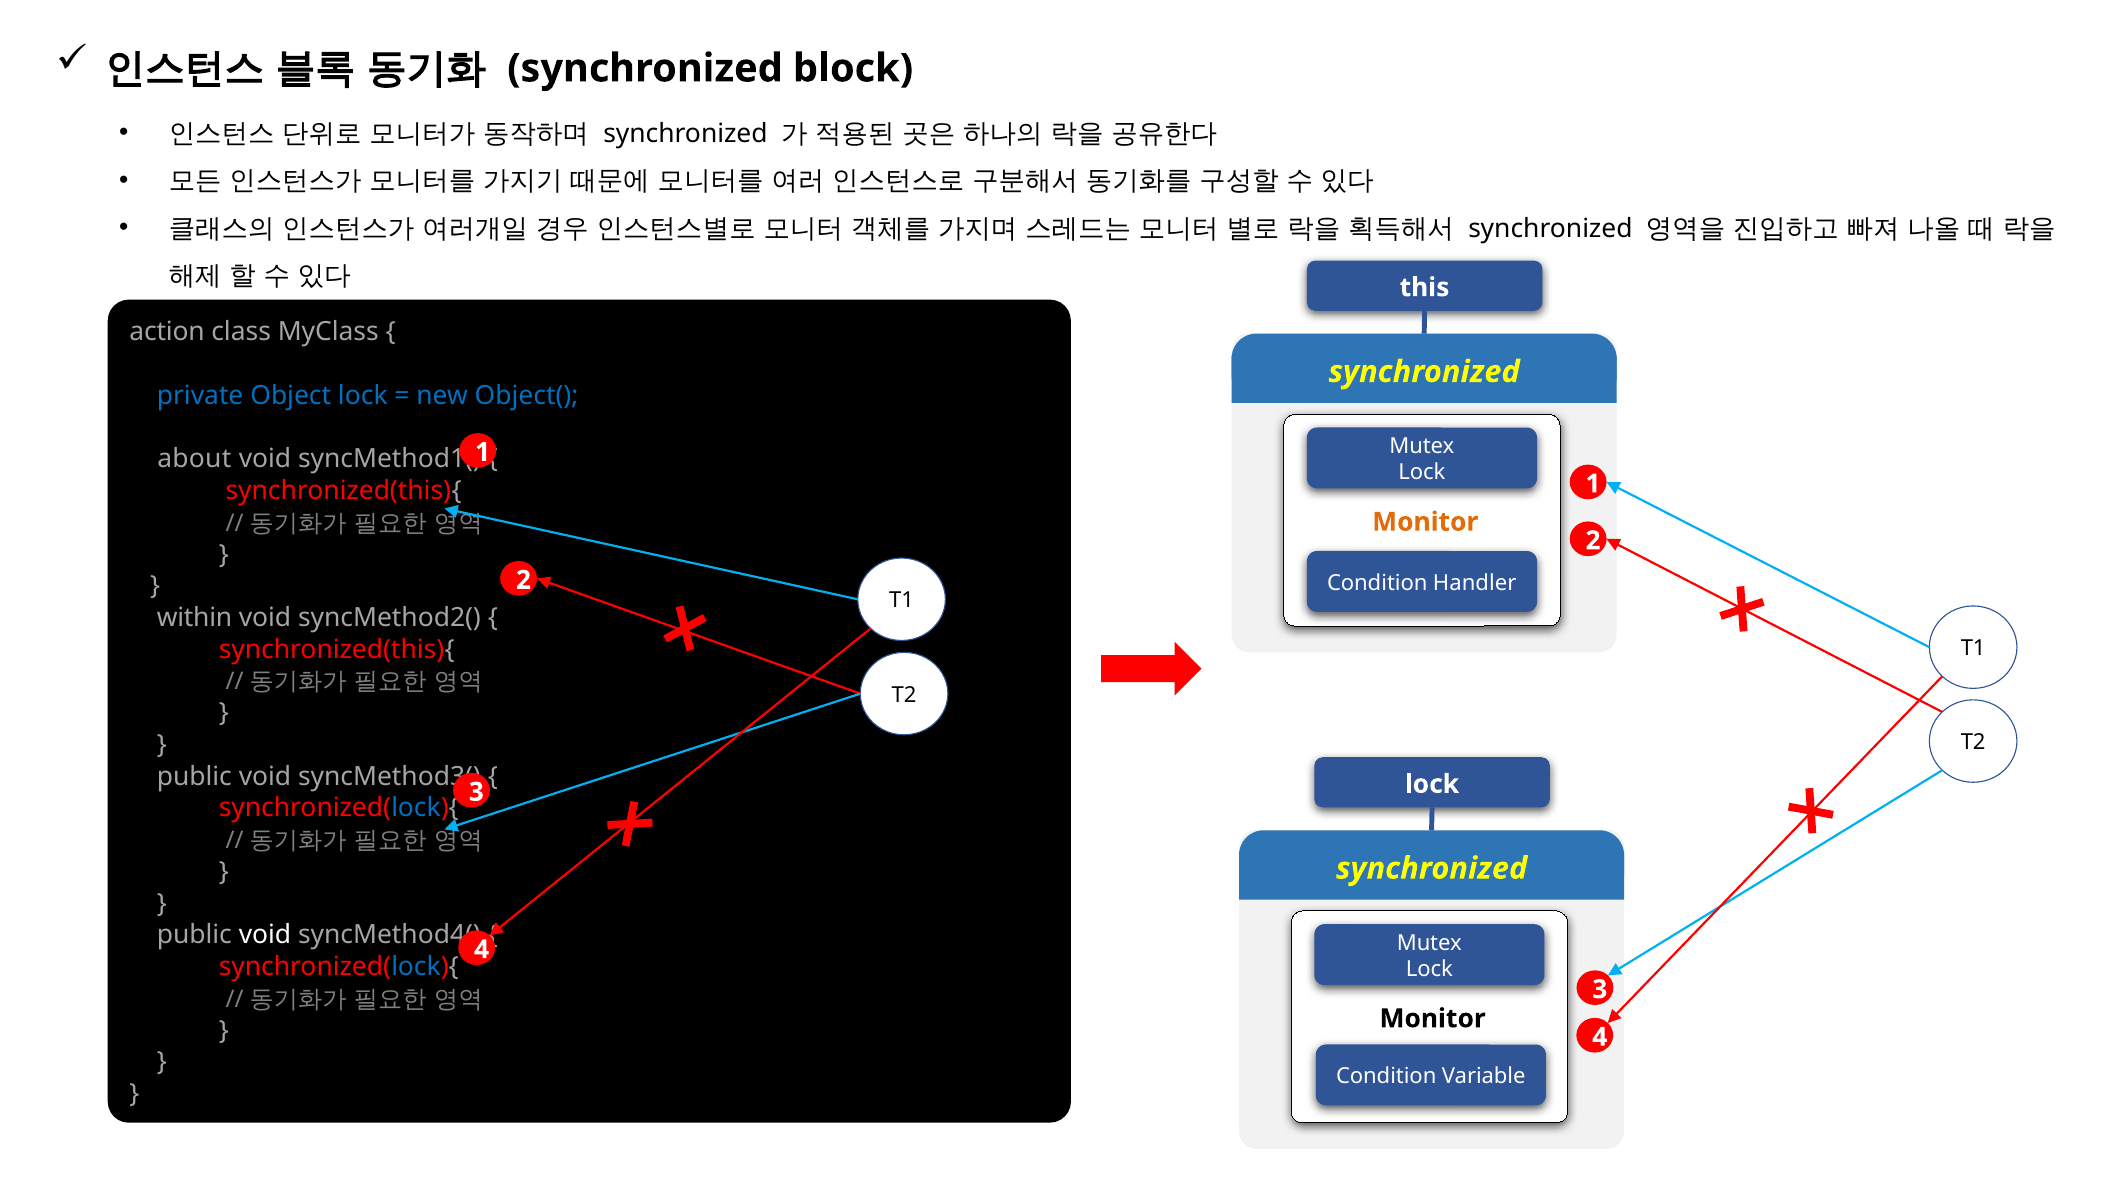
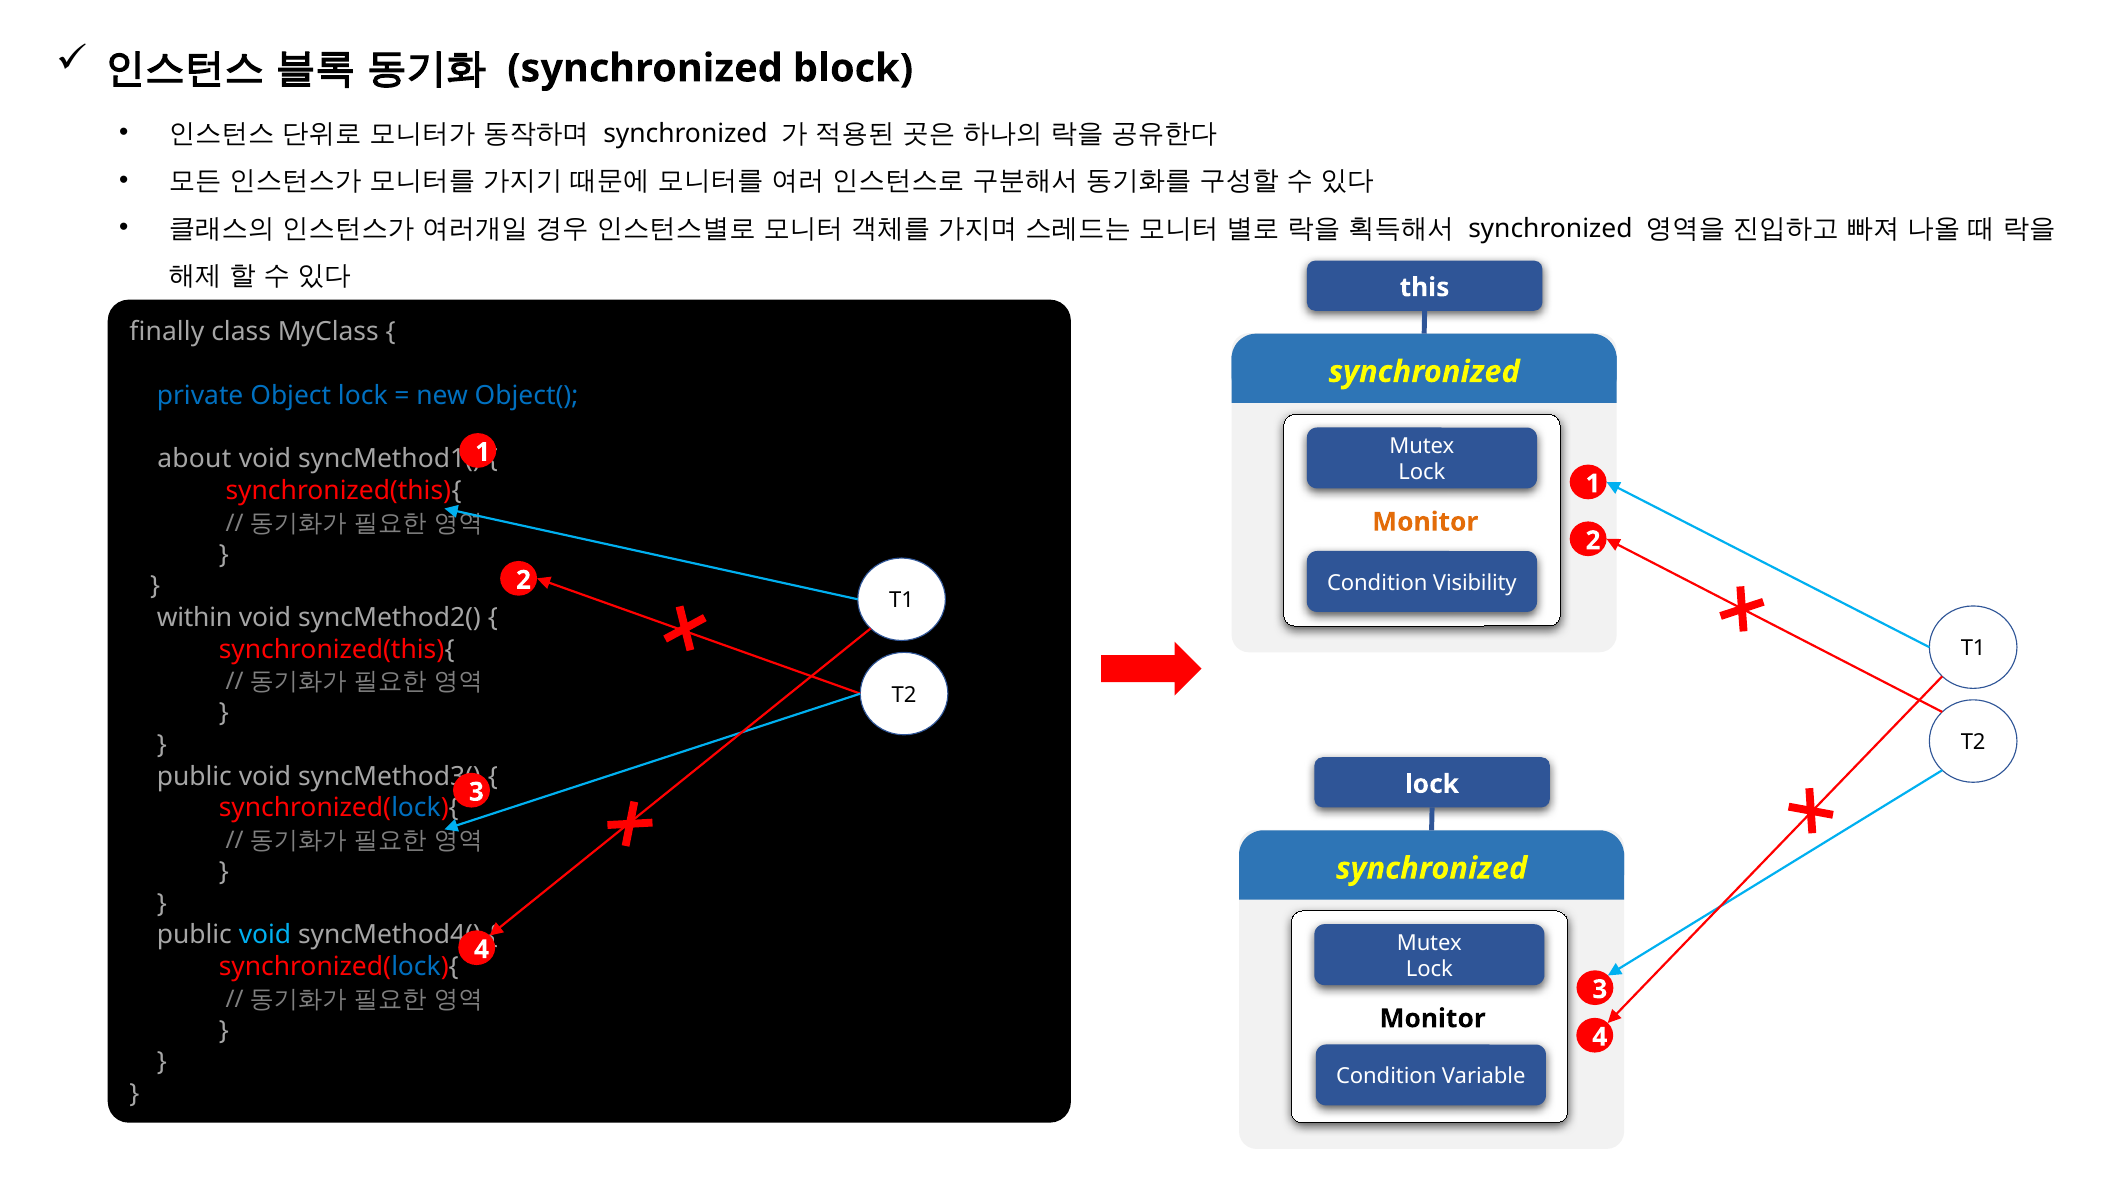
action: action -> finally
Handler: Handler -> Visibility
void at (265, 935) colour: white -> light blue
